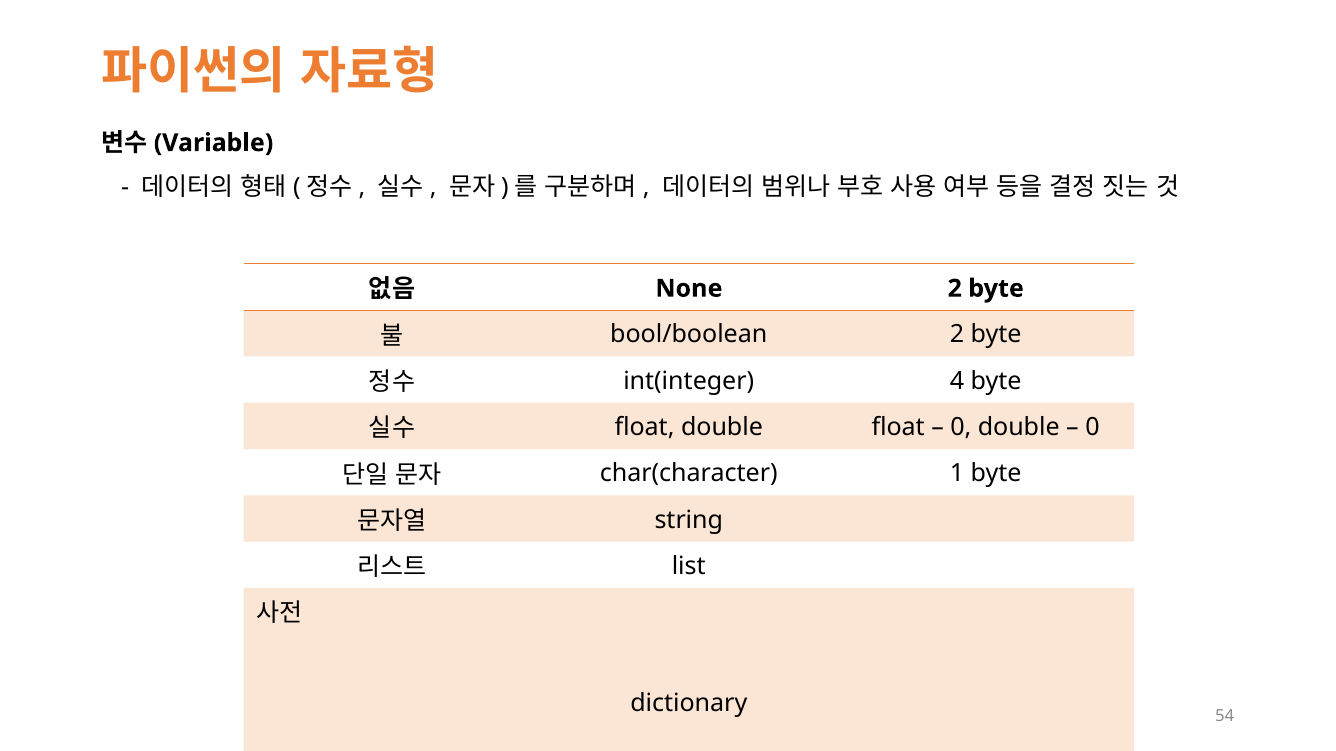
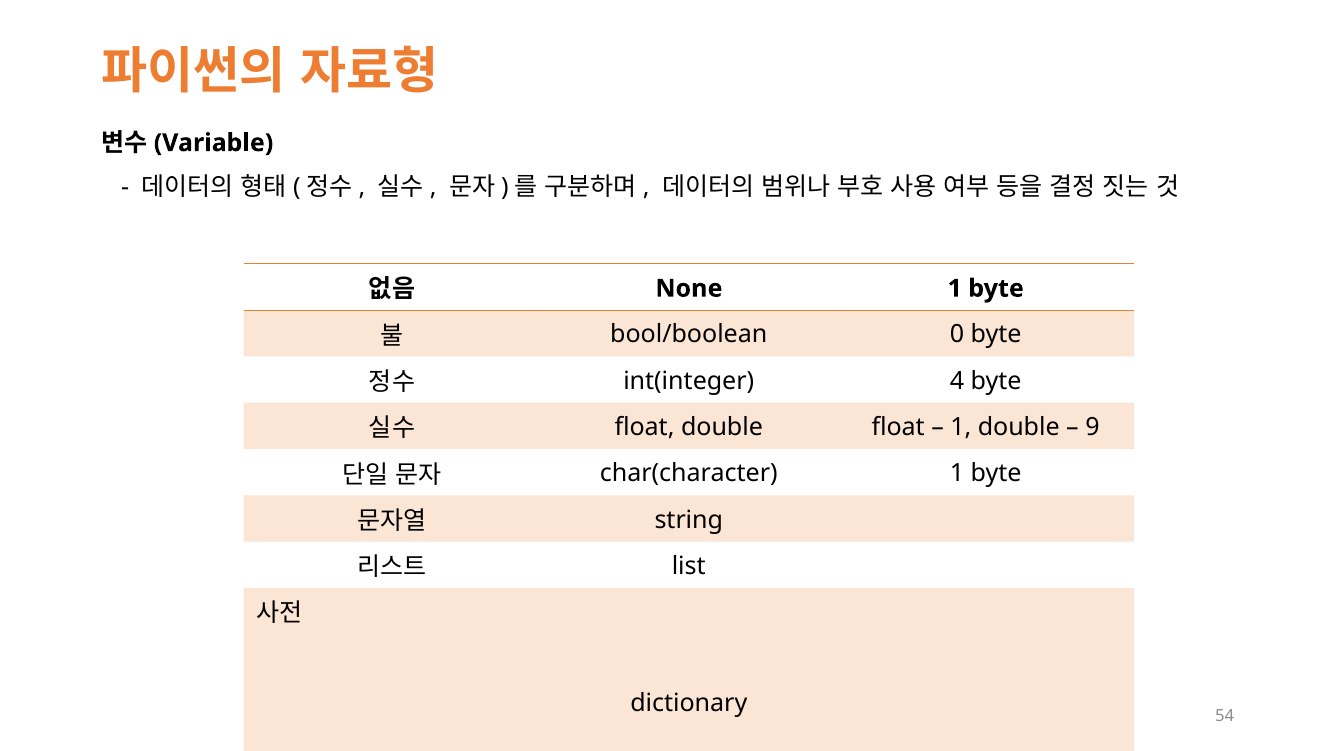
None 2: 2 -> 1
bool/boolean 2: 2 -> 0
0 at (961, 428): 0 -> 1
0 at (1092, 428): 0 -> 9
